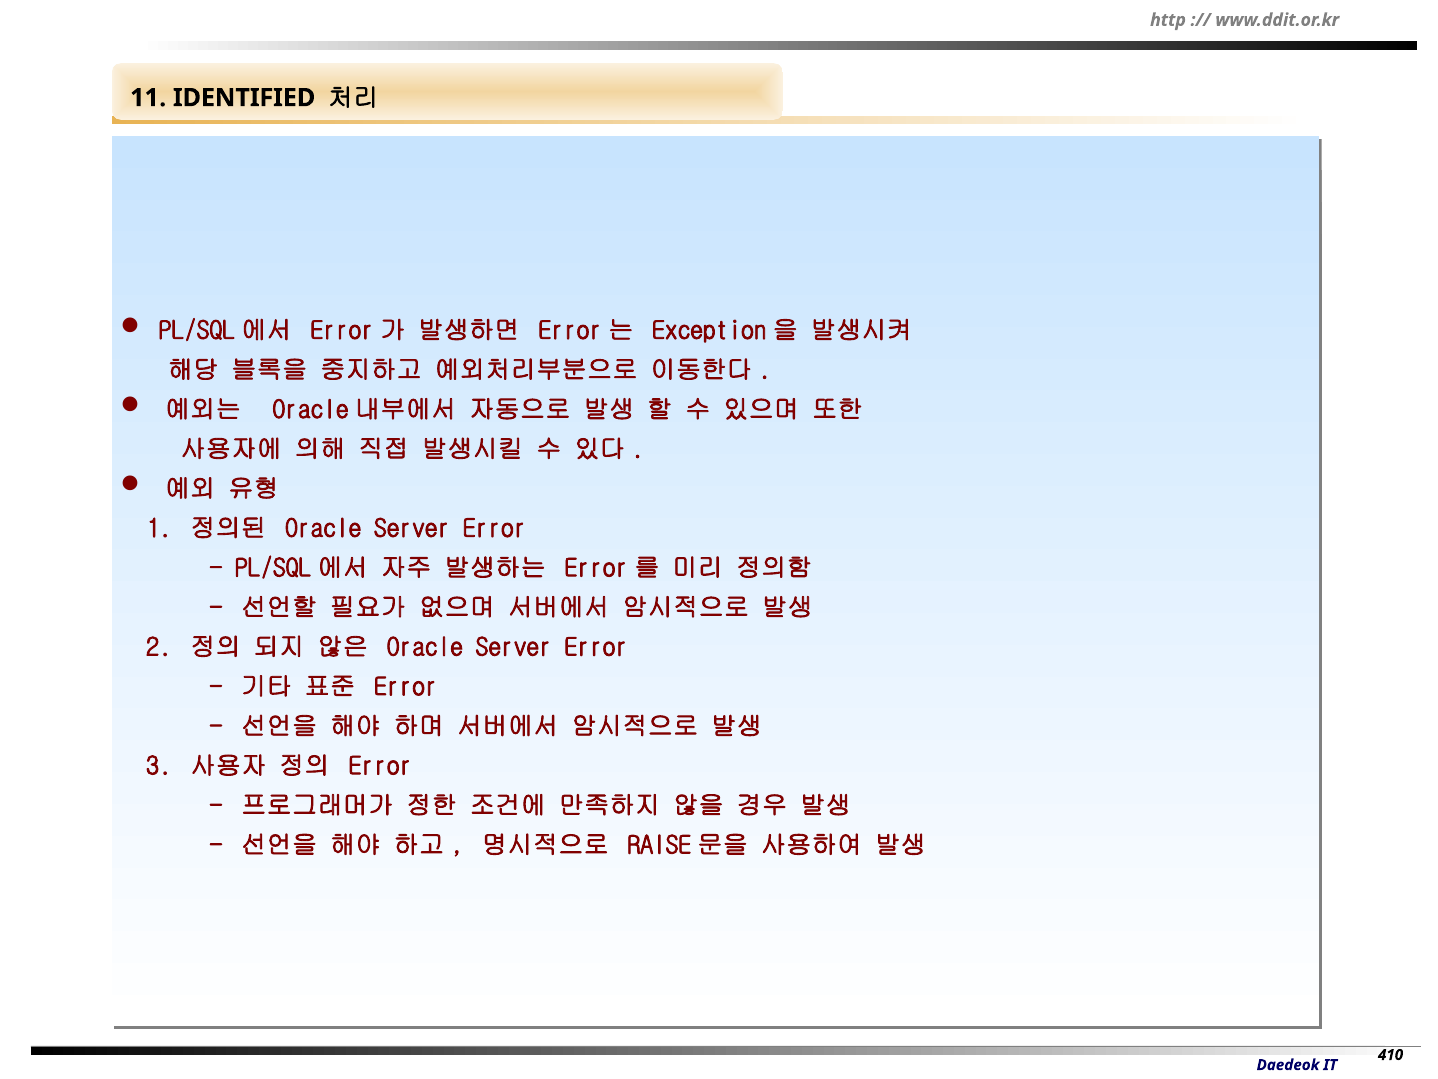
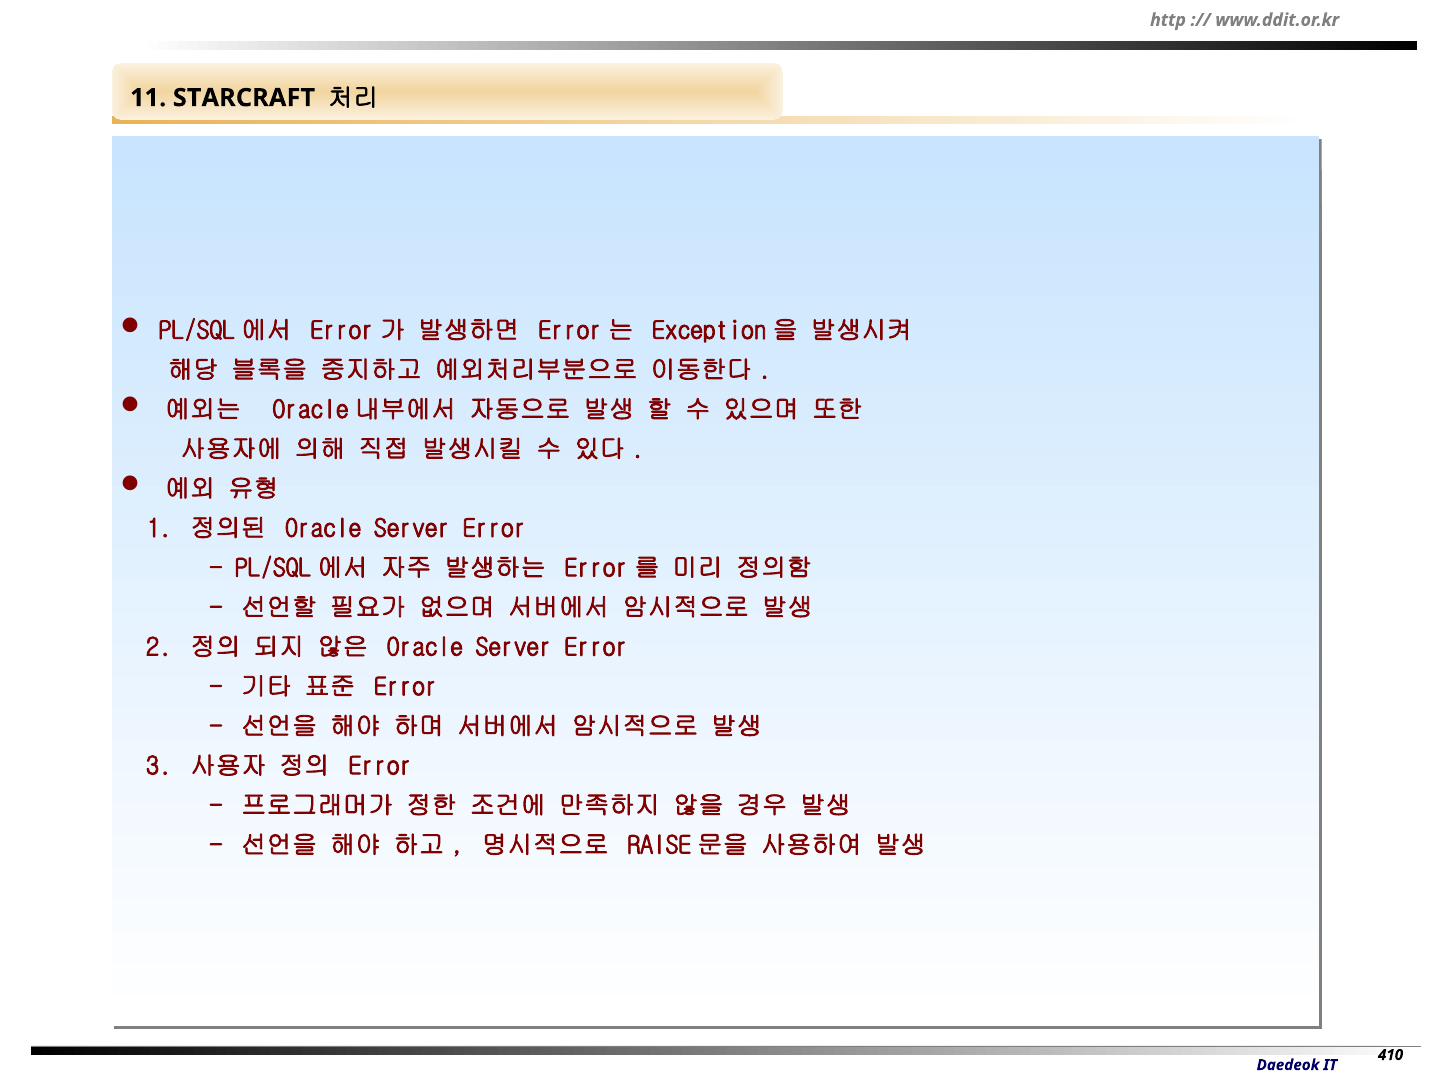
IDENTIFIED: IDENTIFIED -> STARCRAFT
